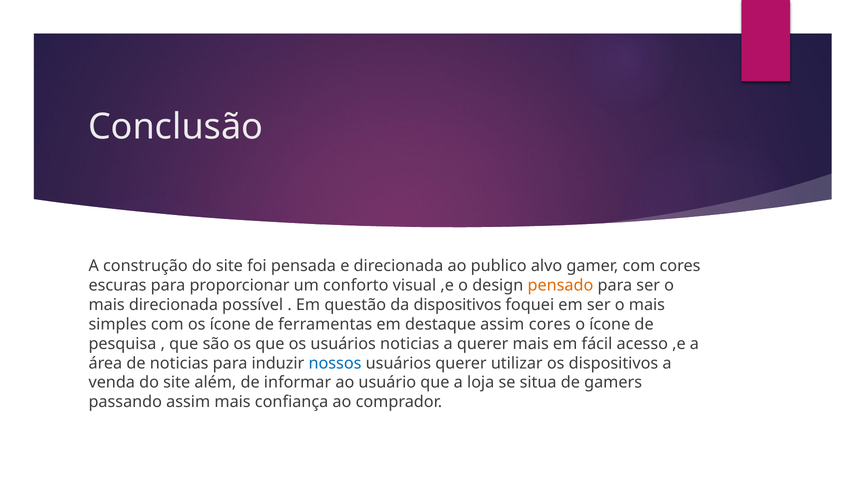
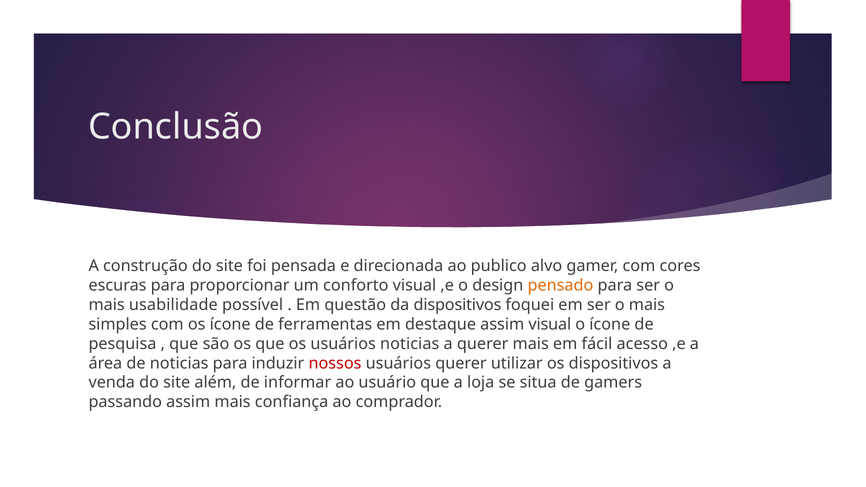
mais direcionada: direcionada -> usabilidade
assim cores: cores -> visual
nossos colour: blue -> red
